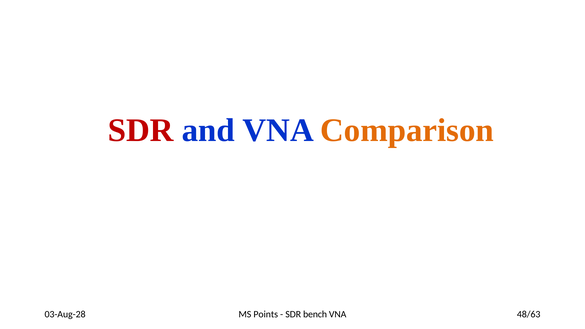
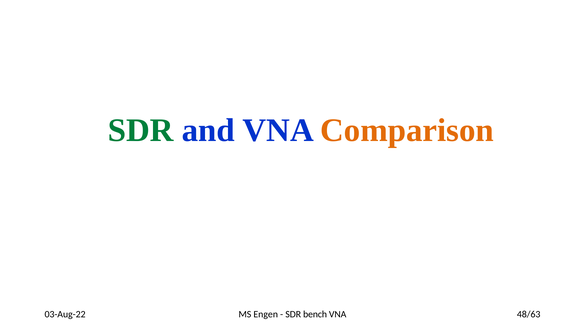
SDR at (141, 130) colour: red -> green
Points: Points -> Engen
03-Aug-28: 03-Aug-28 -> 03-Aug-22
